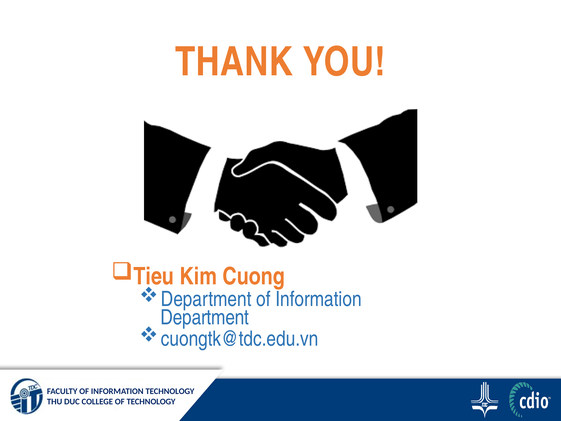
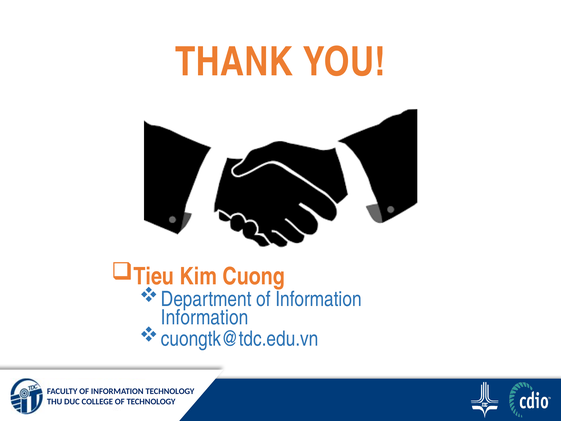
Department at (205, 317): Department -> Information
